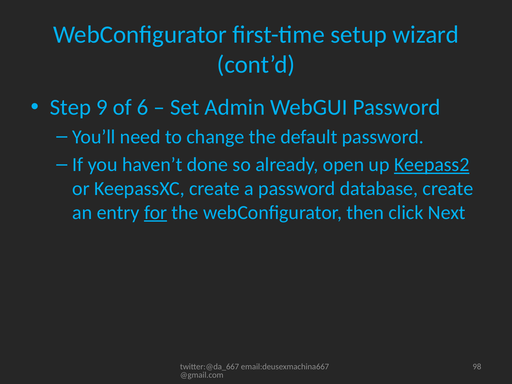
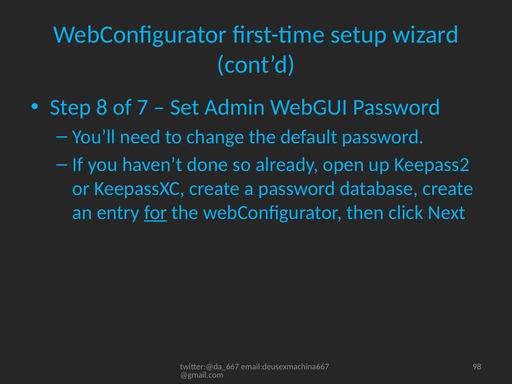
9: 9 -> 8
6: 6 -> 7
Keepass2 underline: present -> none
